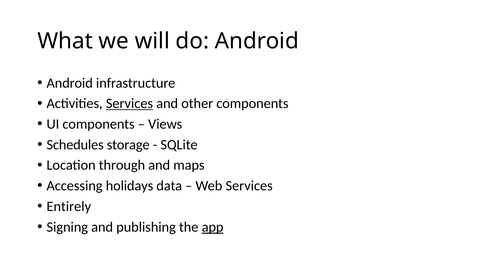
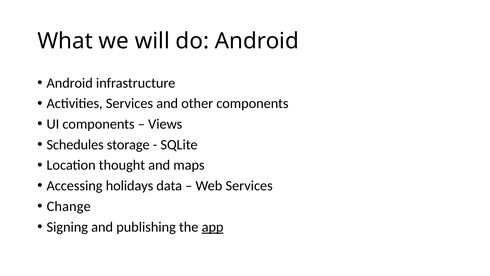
Services at (129, 103) underline: present -> none
through: through -> thought
Entirely: Entirely -> Change
